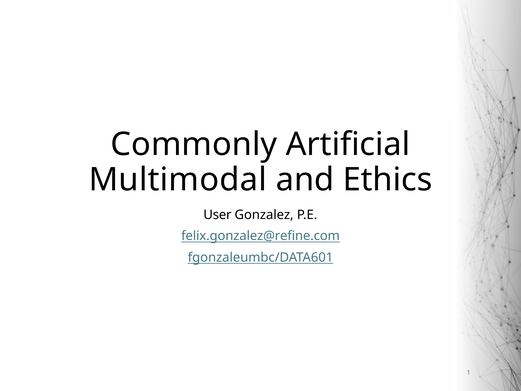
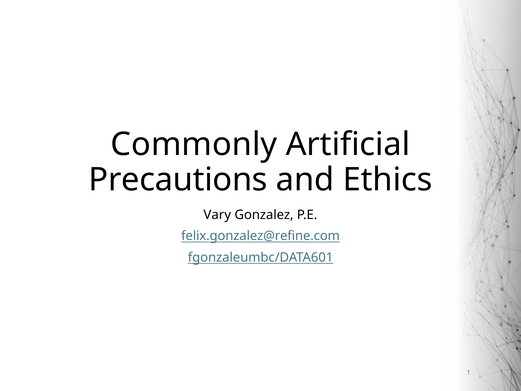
Multimodal: Multimodal -> Precautions
User: User -> Vary
